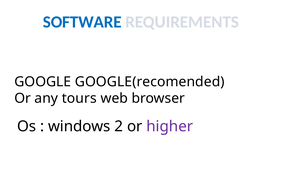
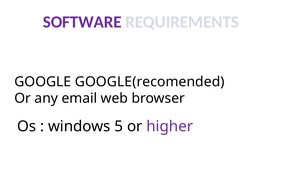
SOFTWARE colour: blue -> purple
tours: tours -> email
2: 2 -> 5
